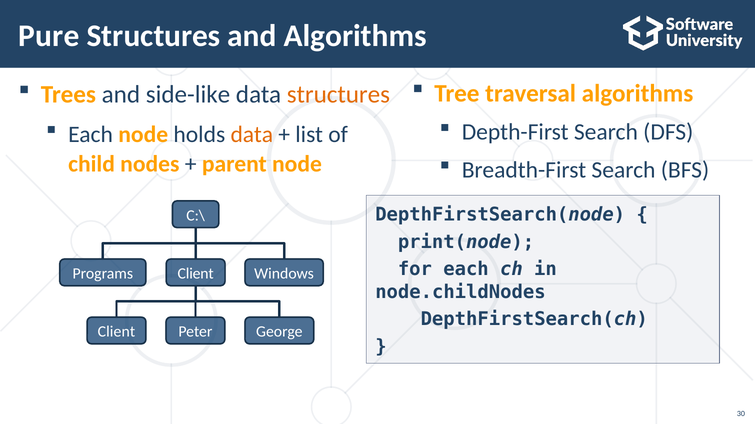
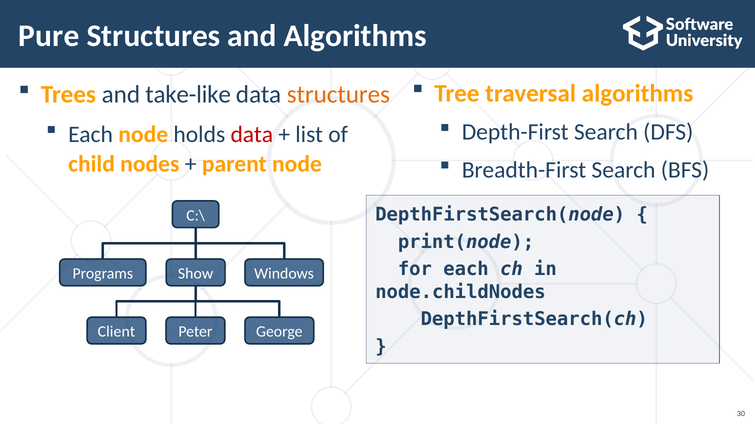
side-like: side-like -> take-like
data at (252, 135) colour: orange -> red
Programs Client: Client -> Show
